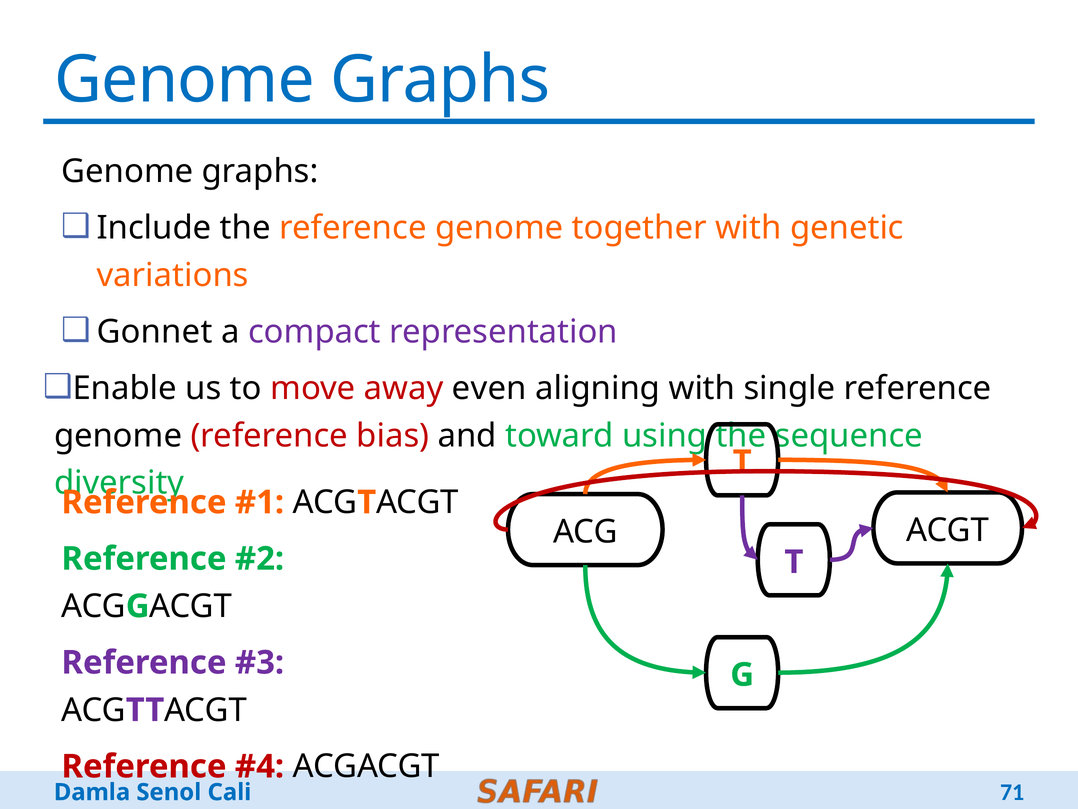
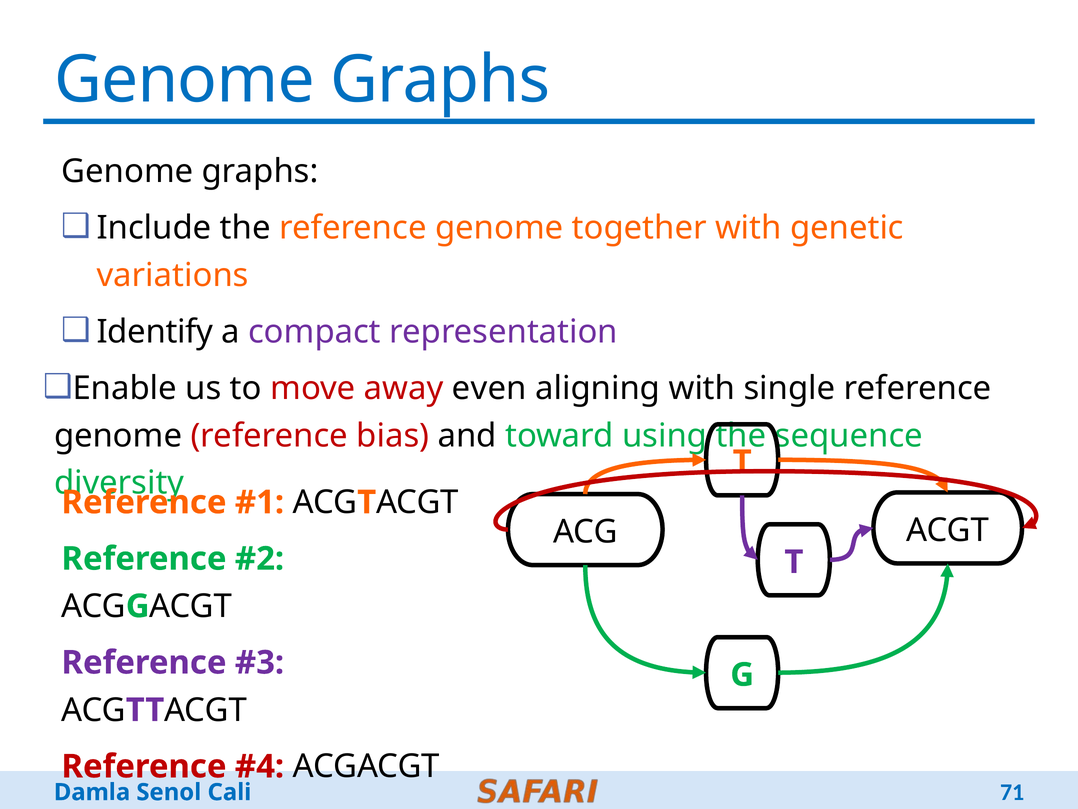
Gonnet: Gonnet -> Identify
